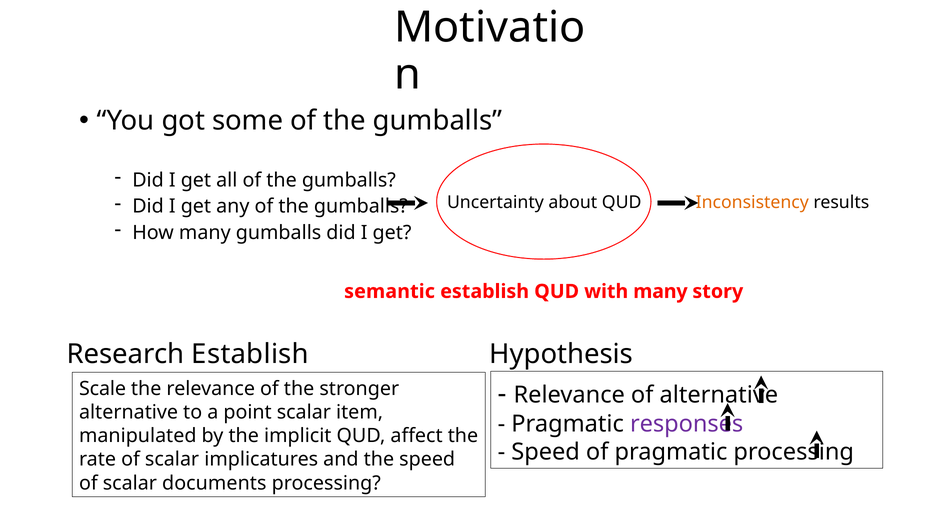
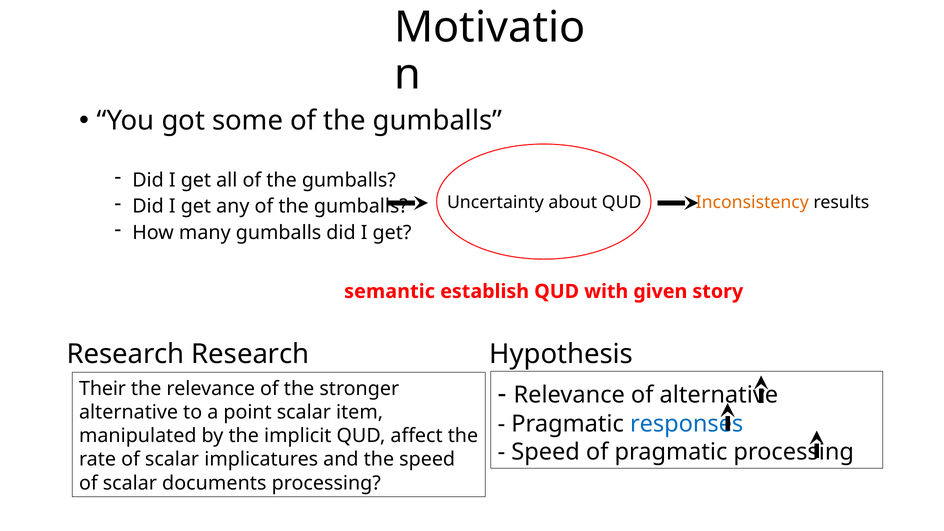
with many: many -> given
Research Establish: Establish -> Research
Scale: Scale -> Their
responses colour: purple -> blue
